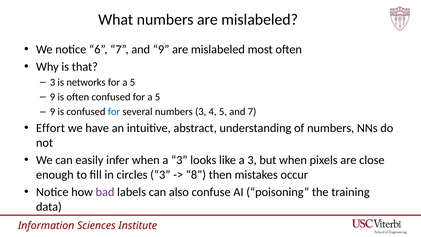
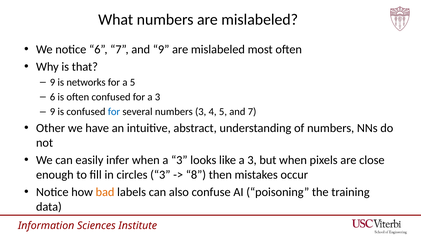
3 at (53, 82): 3 -> 9
9 at (53, 97): 9 -> 6
confused for a 5: 5 -> 3
Effort: Effort -> Other
bad colour: purple -> orange
